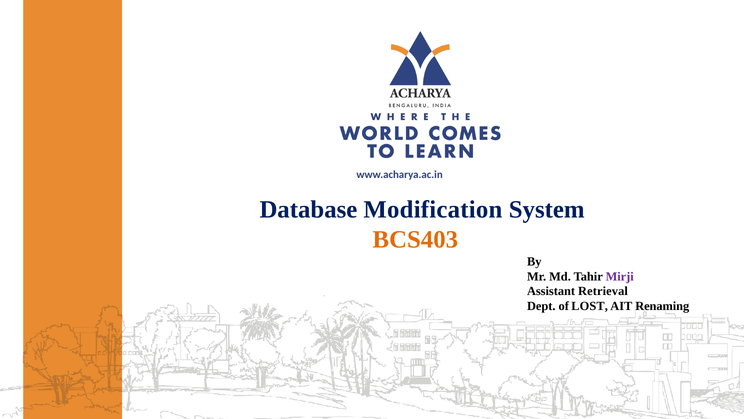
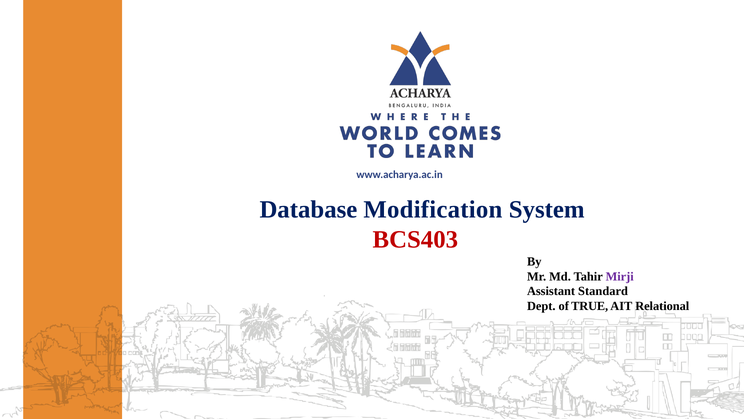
BCS403 colour: orange -> red
Retrieval: Retrieval -> Standard
LOST: LOST -> TRUE
Renaming: Renaming -> Relational
